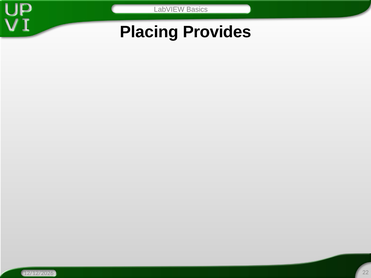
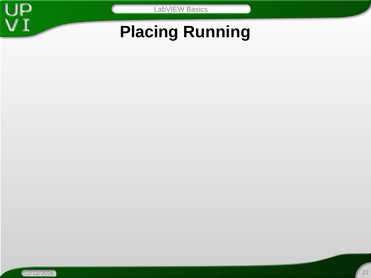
Provides: Provides -> Running
